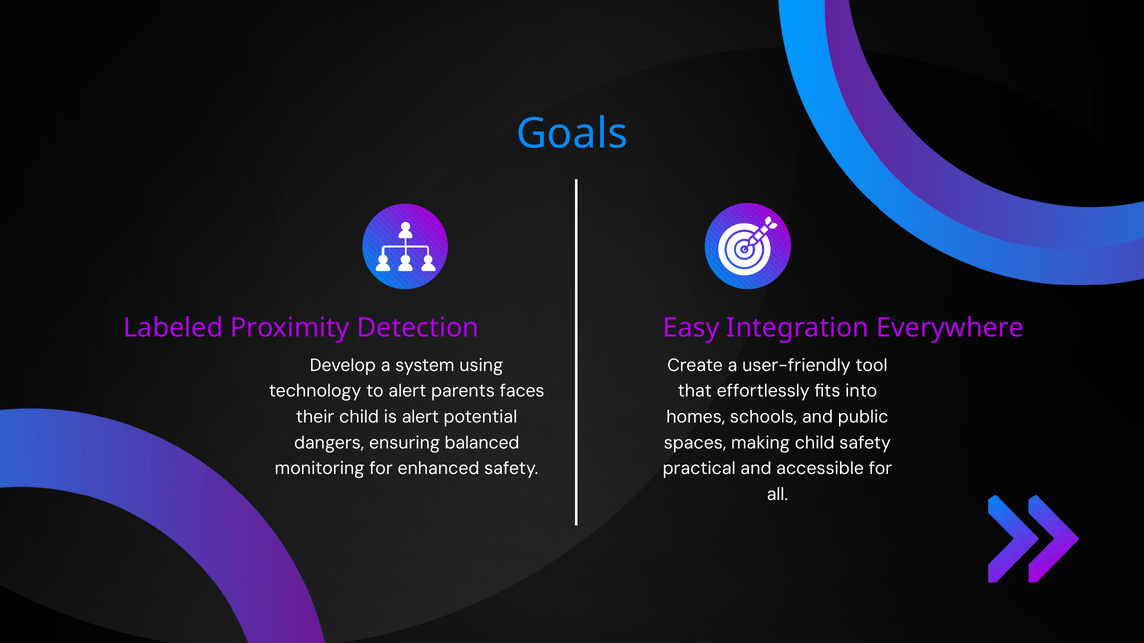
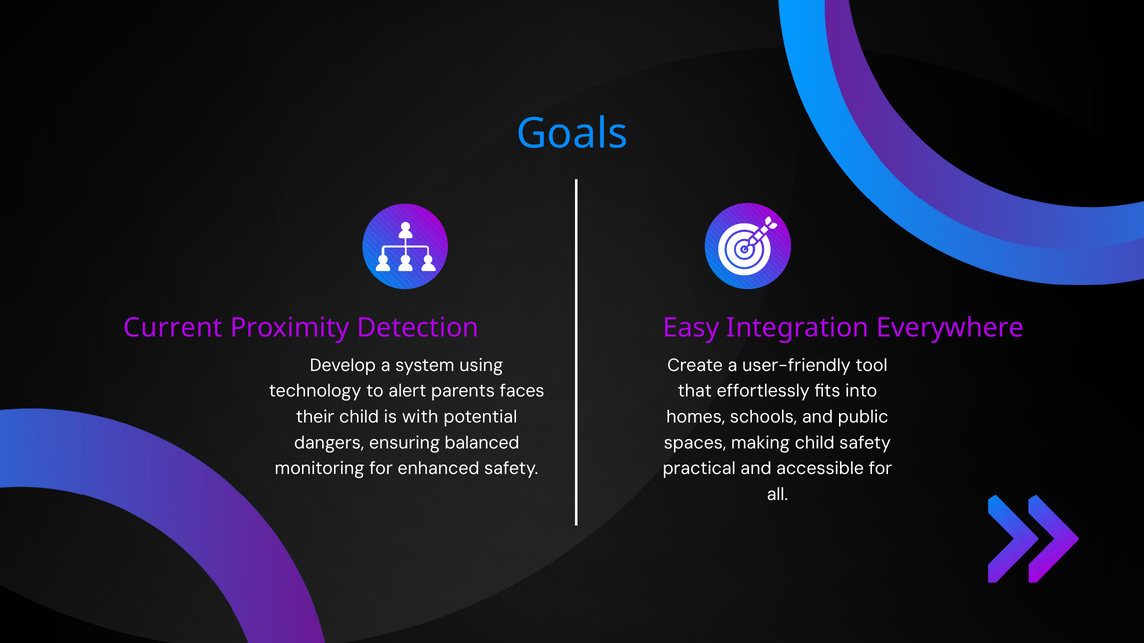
Labeled: Labeled -> Current
is alert: alert -> with
